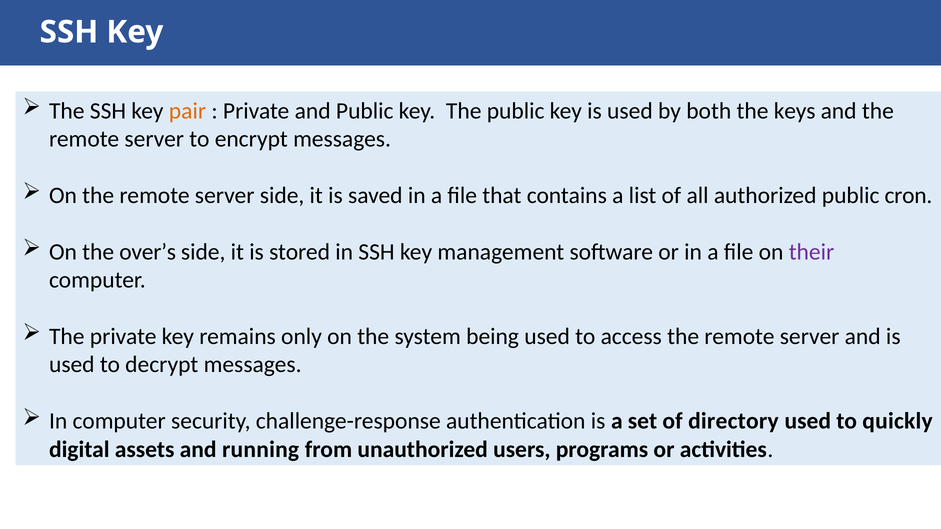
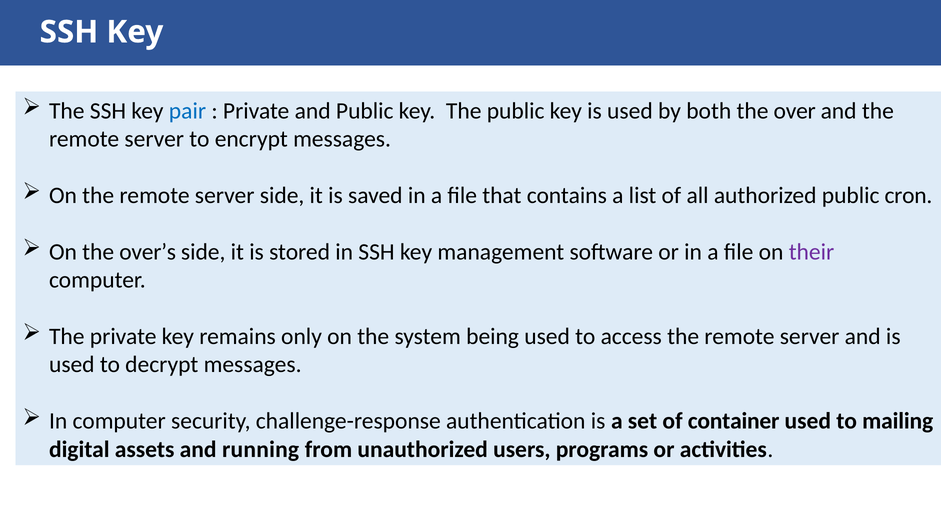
pair colour: orange -> blue
keys: keys -> over
directory: directory -> container
quickly: quickly -> mailing
